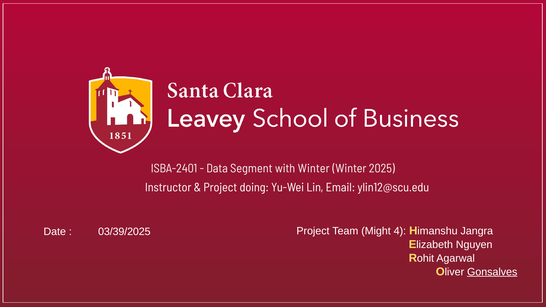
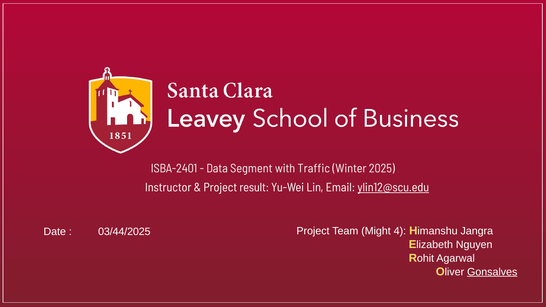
with Winter: Winter -> Traffic
doing: doing -> result
ylin12@scu.edu underline: none -> present
03/39/2025: 03/39/2025 -> 03/44/2025
